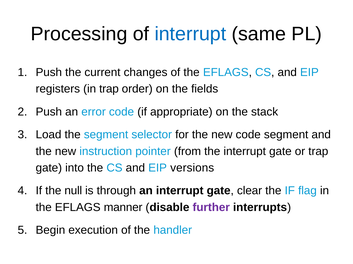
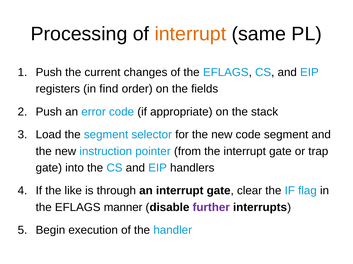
interrupt at (190, 34) colour: blue -> orange
in trap: trap -> find
versions: versions -> handlers
null: null -> like
